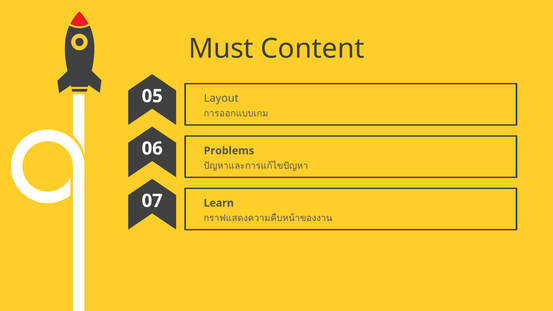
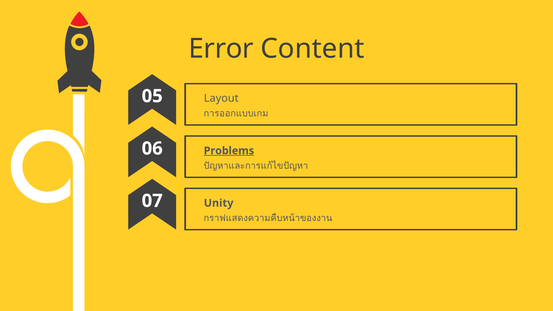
Must: Must -> Error
Problems underline: none -> present
Learn: Learn -> Unity
